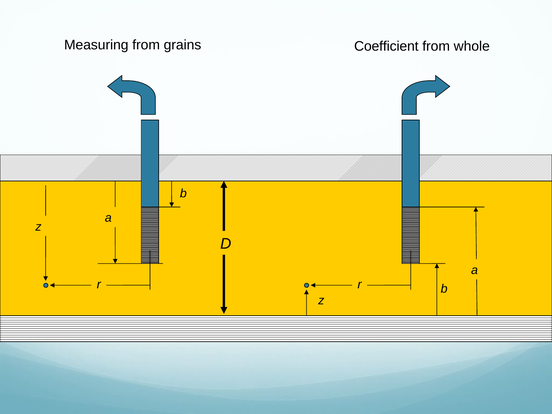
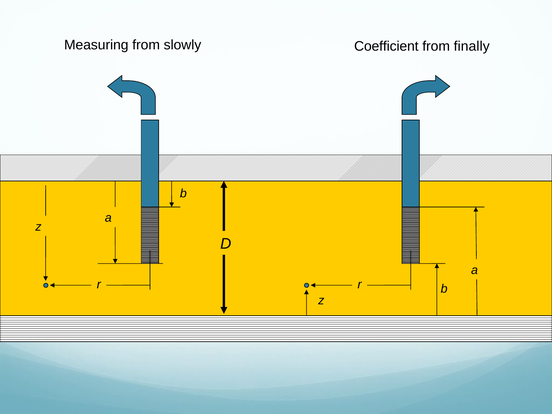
grains: grains -> slowly
whole: whole -> finally
